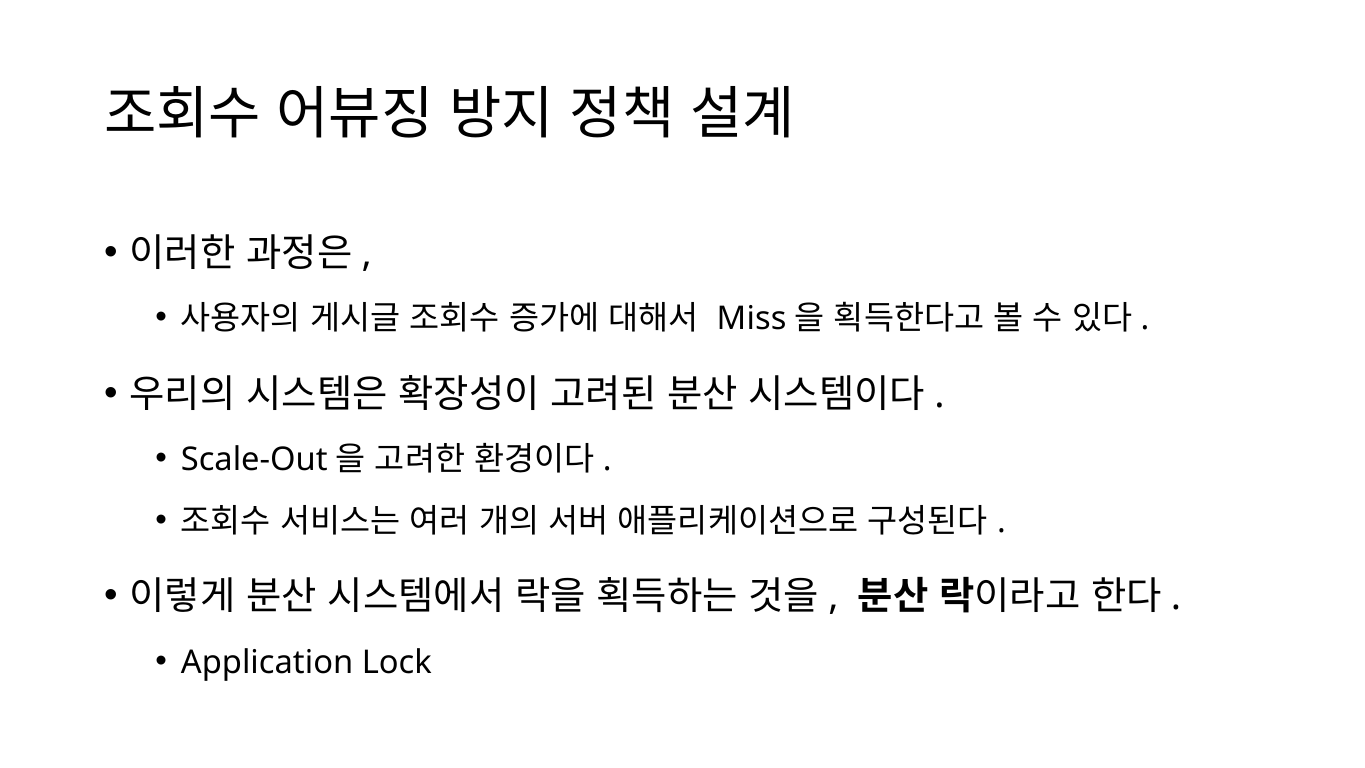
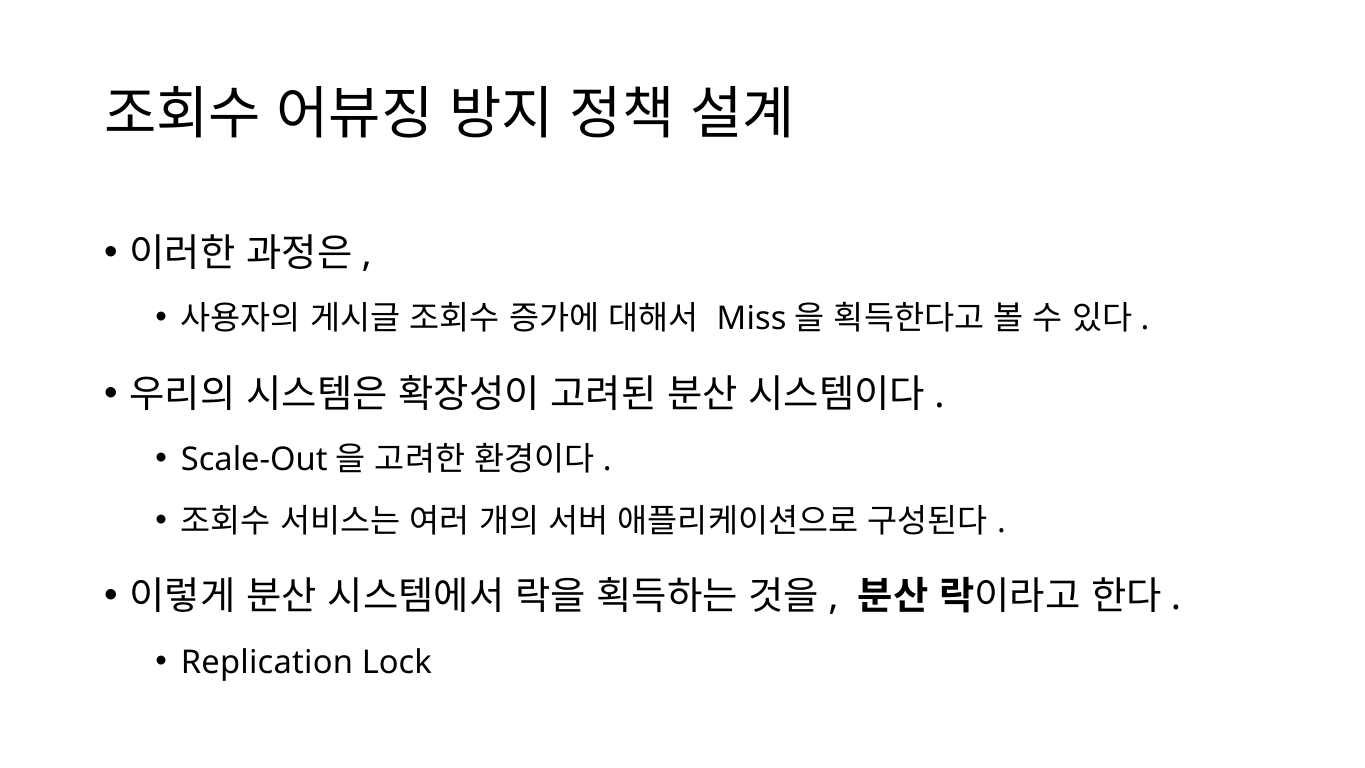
Application: Application -> Replication
